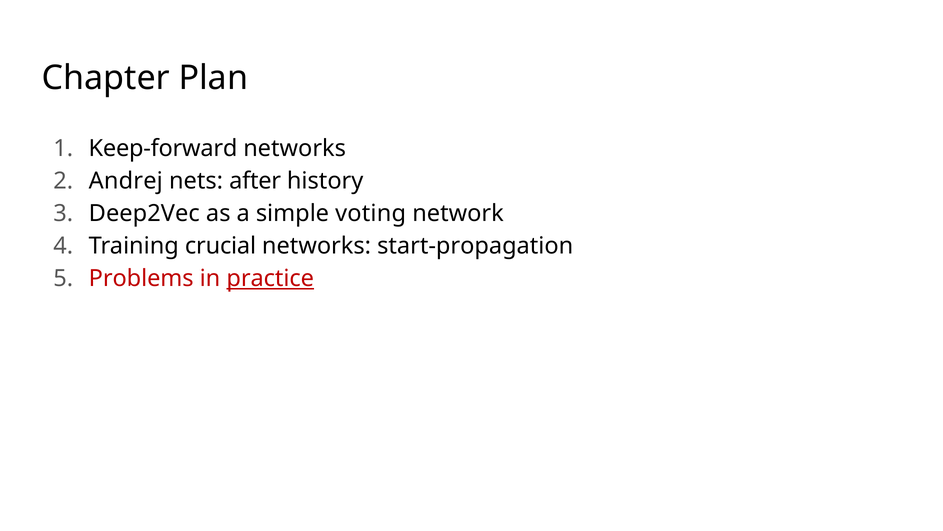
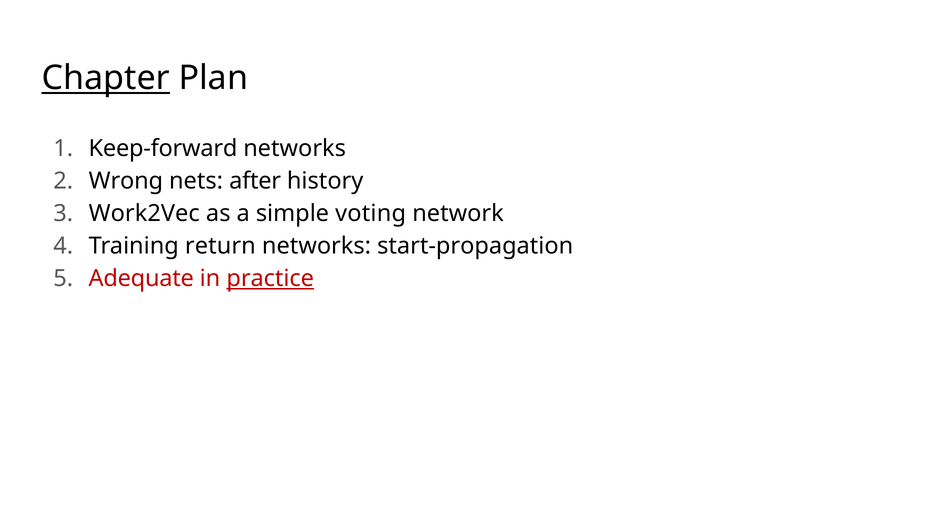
Chapter underline: none -> present
Andrej: Andrej -> Wrong
Deep2Vec: Deep2Vec -> Work2Vec
crucial: crucial -> return
Problems: Problems -> Adequate
